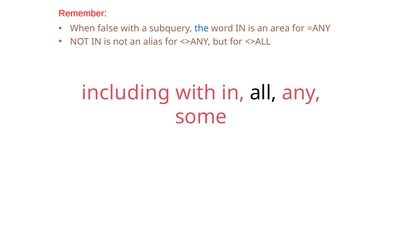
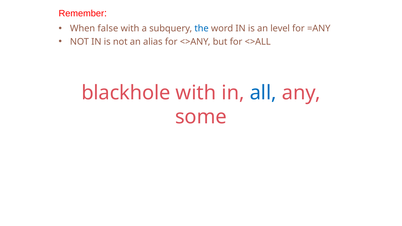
area: area -> level
including: including -> blackhole
all colour: black -> blue
